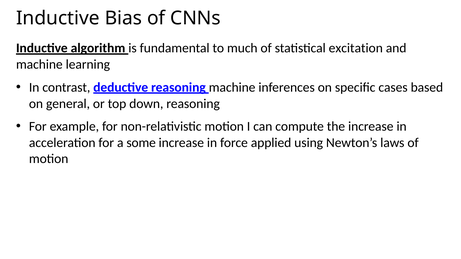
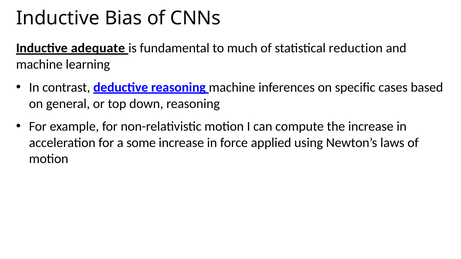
algorithm: algorithm -> adequate
excitation: excitation -> reduction
